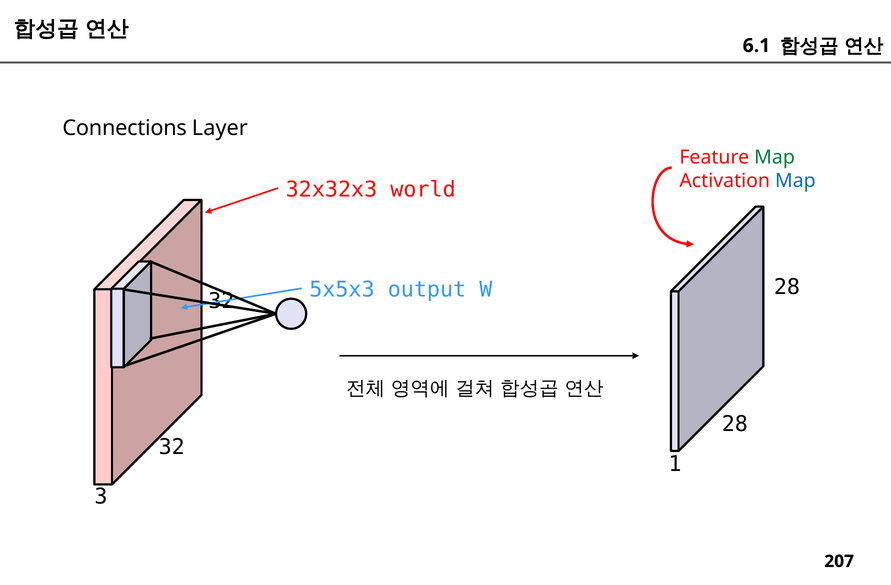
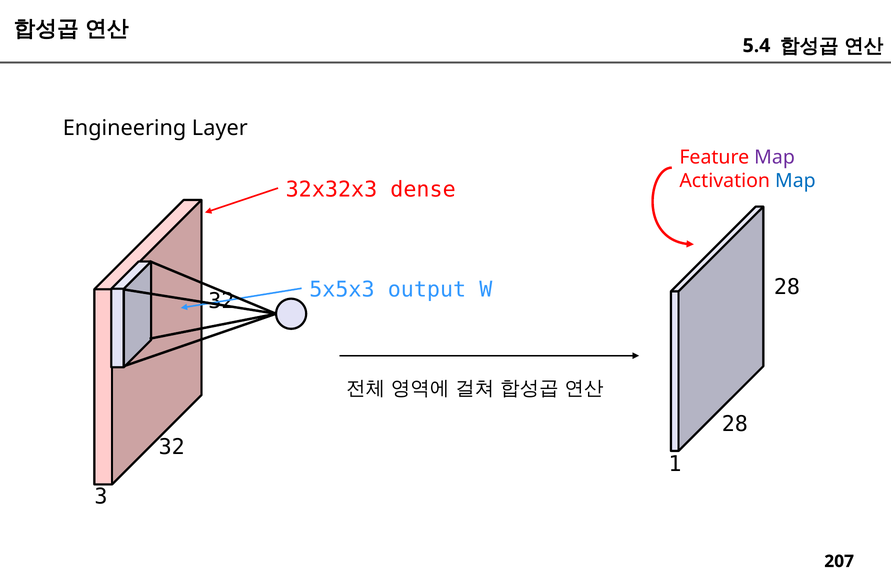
6.1: 6.1 -> 5.4
Connections: Connections -> Engineering
Map at (775, 157) colour: green -> purple
world: world -> dense
